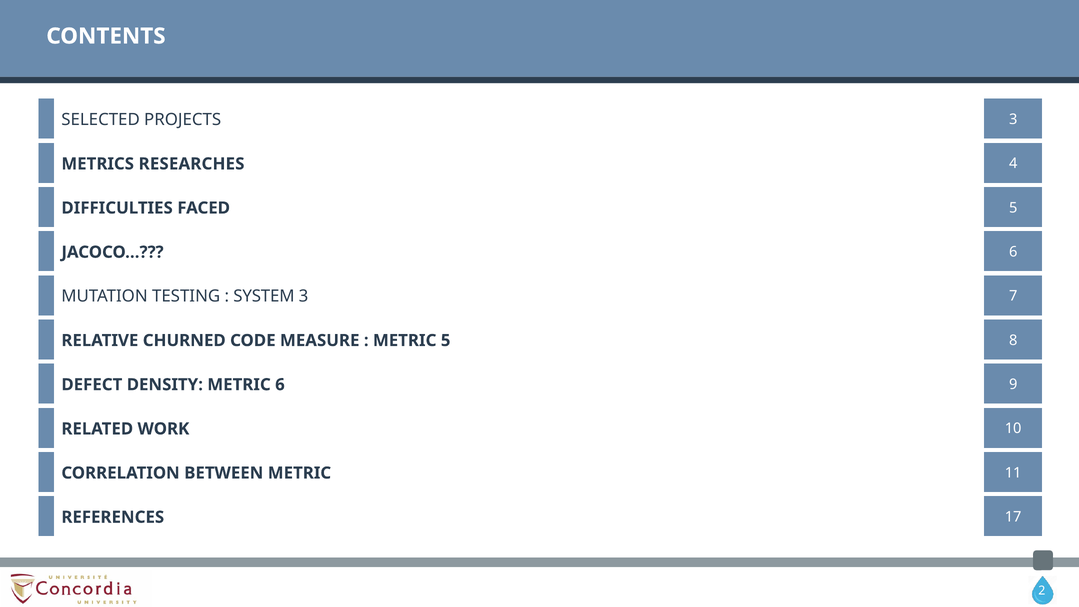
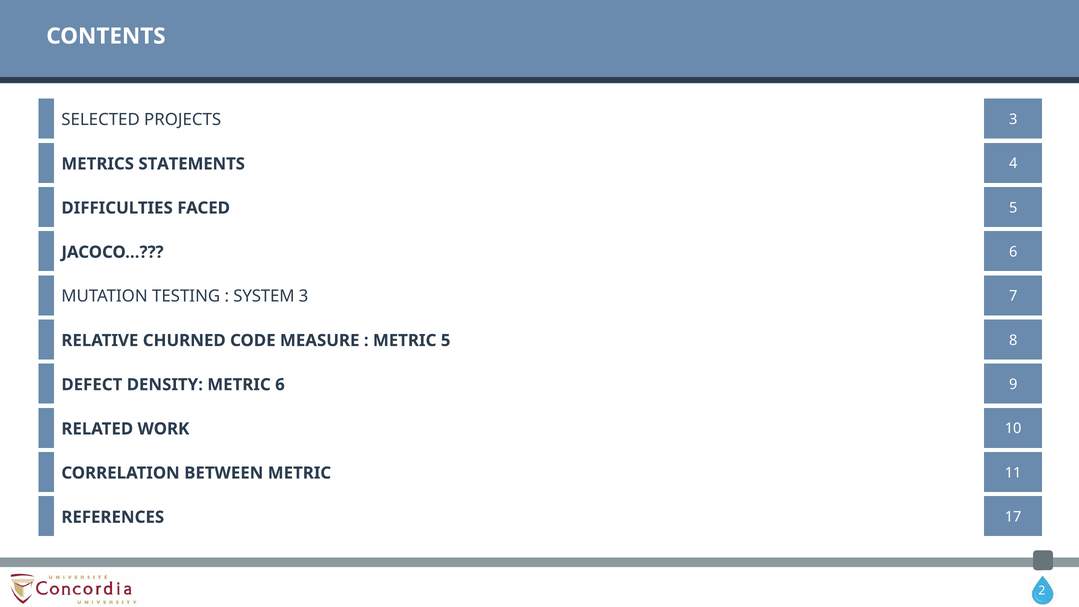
RESEARCHES: RESEARCHES -> STATEMENTS
